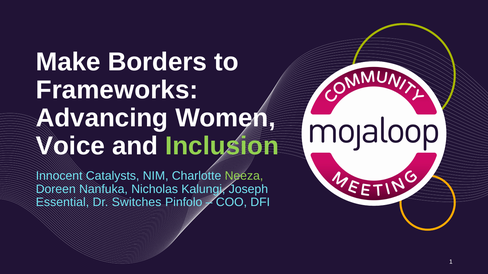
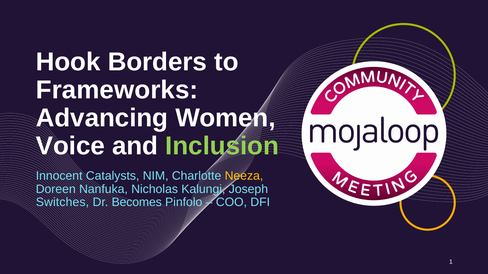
Make: Make -> Hook
Neeza colour: light green -> yellow
Essential: Essential -> Switches
Switches: Switches -> Becomes
